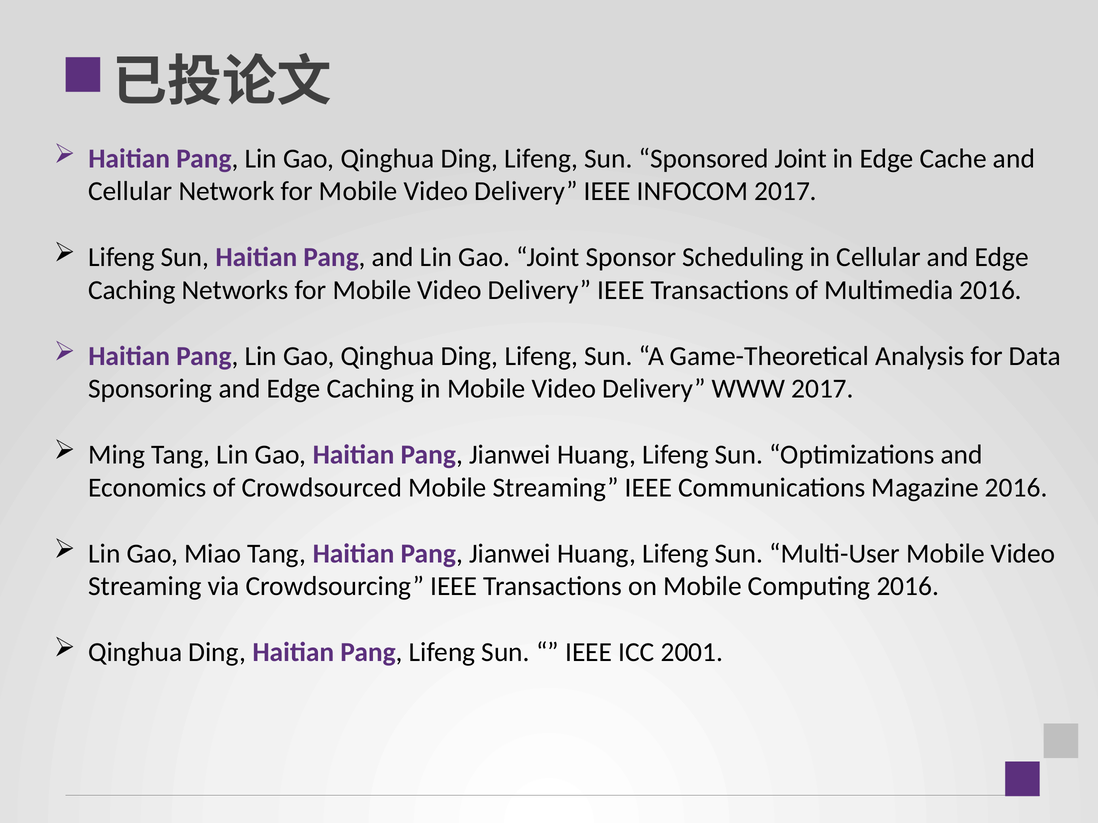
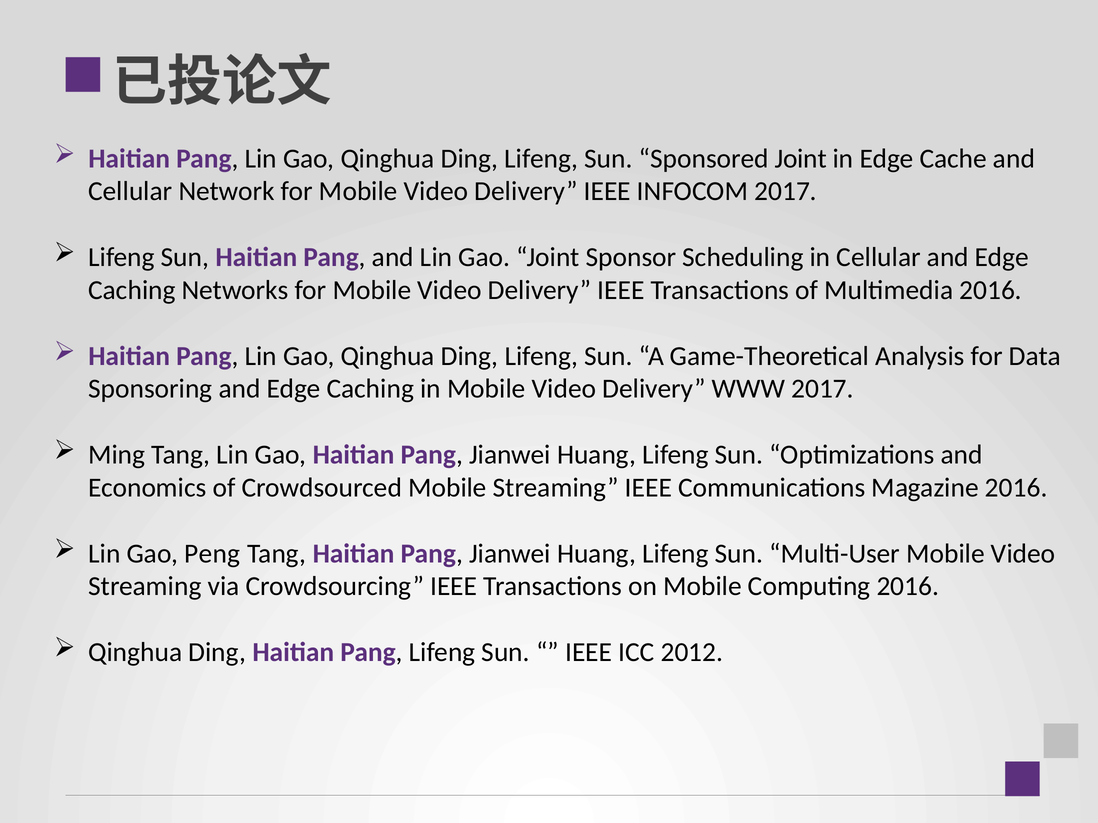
Miao: Miao -> Peng
2001: 2001 -> 2012
